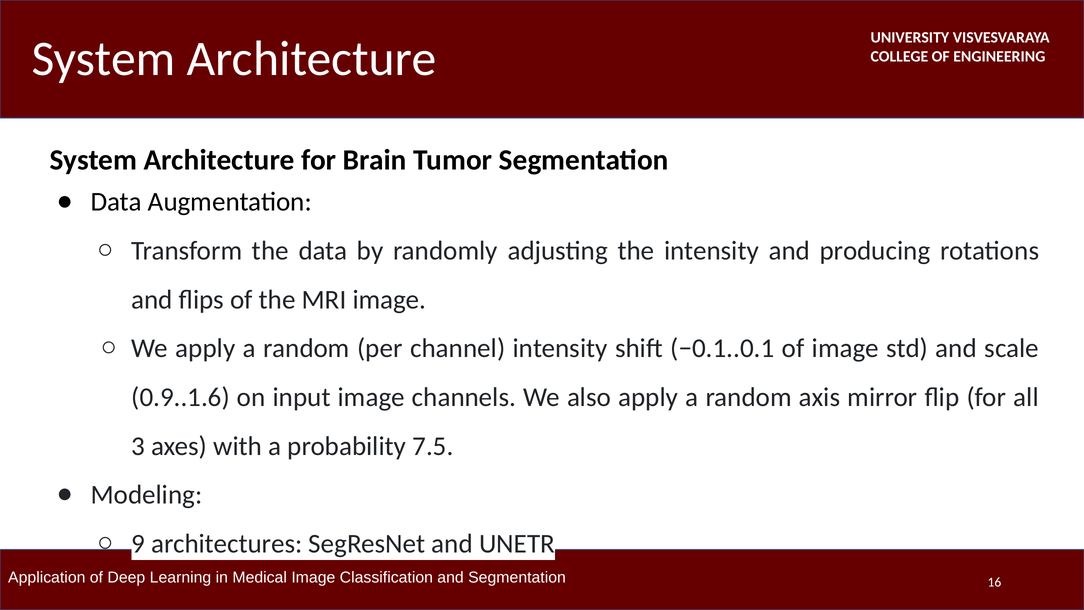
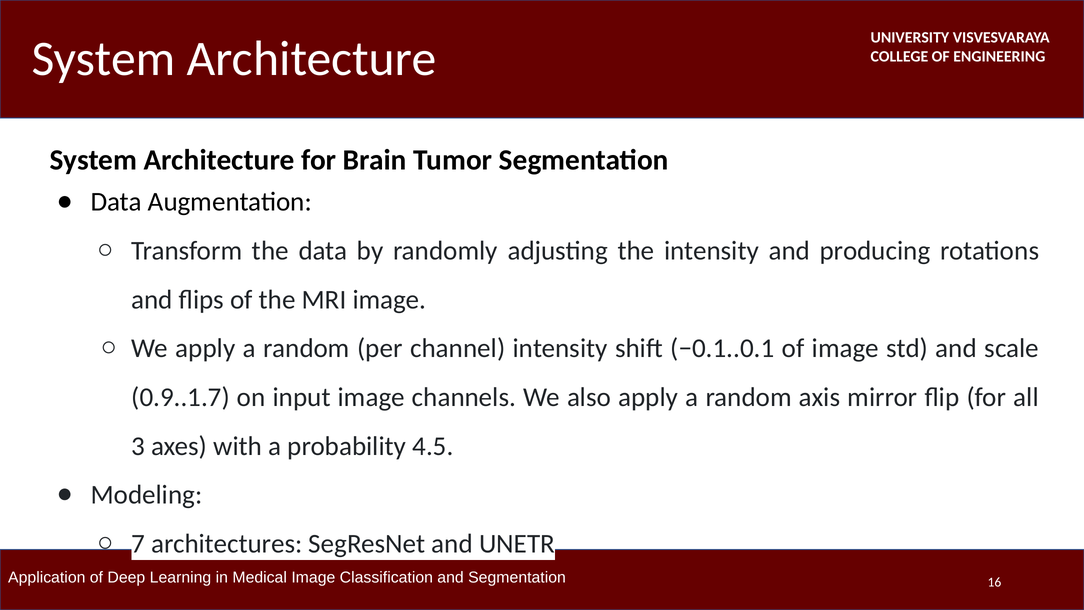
0.9..1.6: 0.9..1.6 -> 0.9..1.7
7.5: 7.5 -> 4.5
9: 9 -> 7
